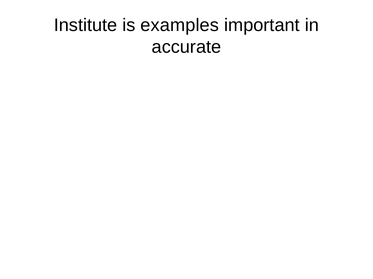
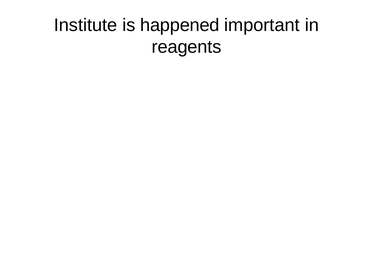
examples: examples -> happened
accurate: accurate -> reagents
